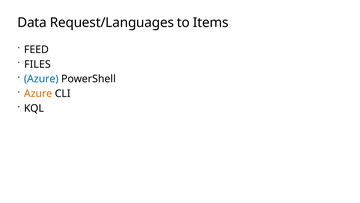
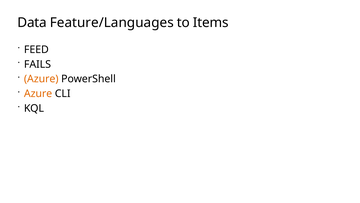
Request/Languages: Request/Languages -> Feature/Languages
FILES: FILES -> FAILS
Azure at (41, 79) colour: blue -> orange
